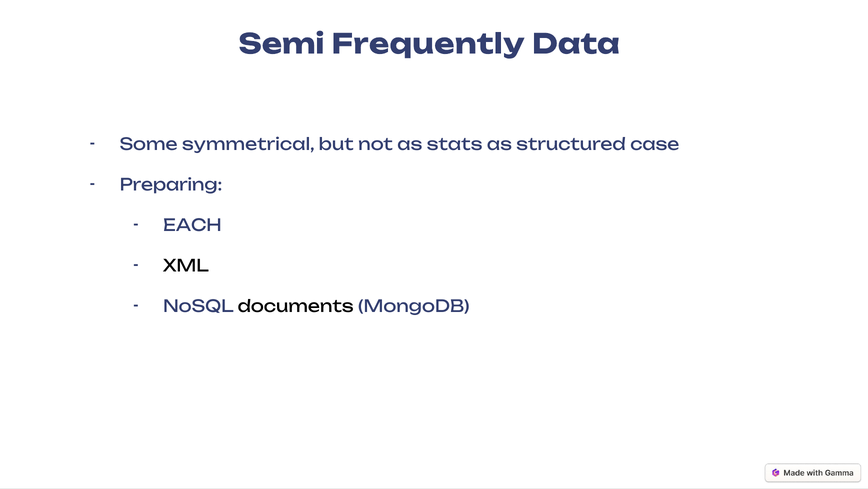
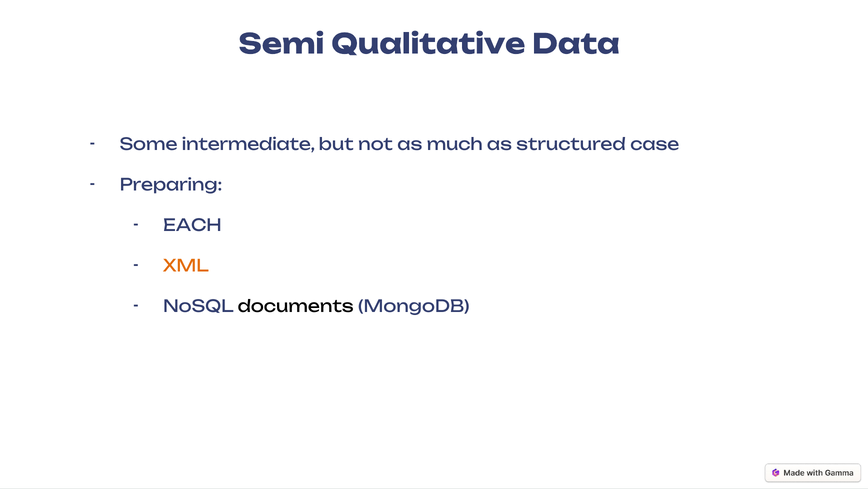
Frequently: Frequently -> Qualitative
symmetrical: symmetrical -> intermediate
stats: stats -> much
XML colour: black -> orange
